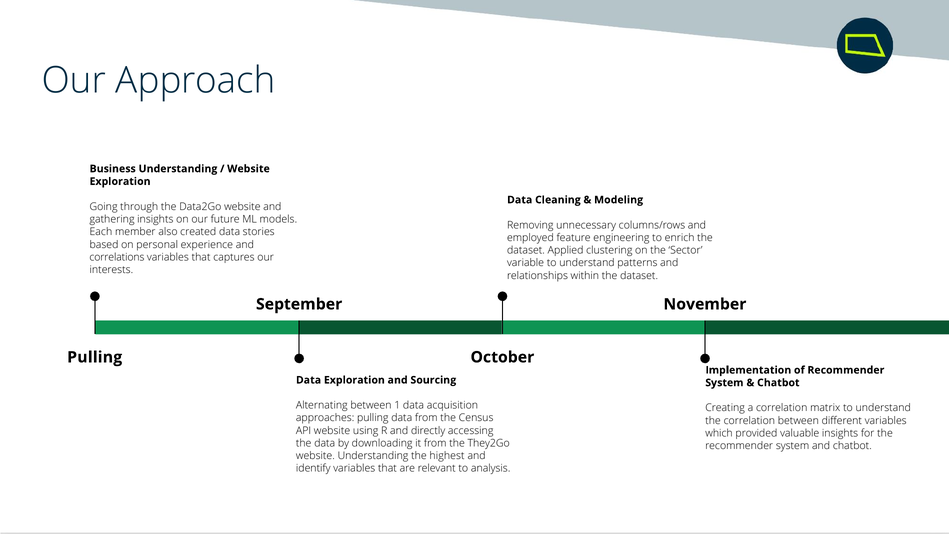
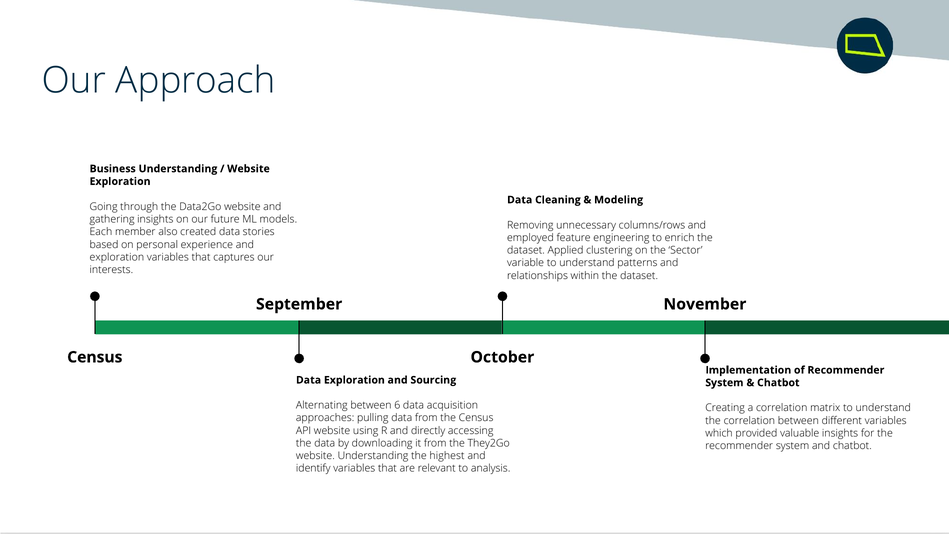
correlations at (117, 257): correlations -> exploration
Pulling at (95, 357): Pulling -> Census
1: 1 -> 6
